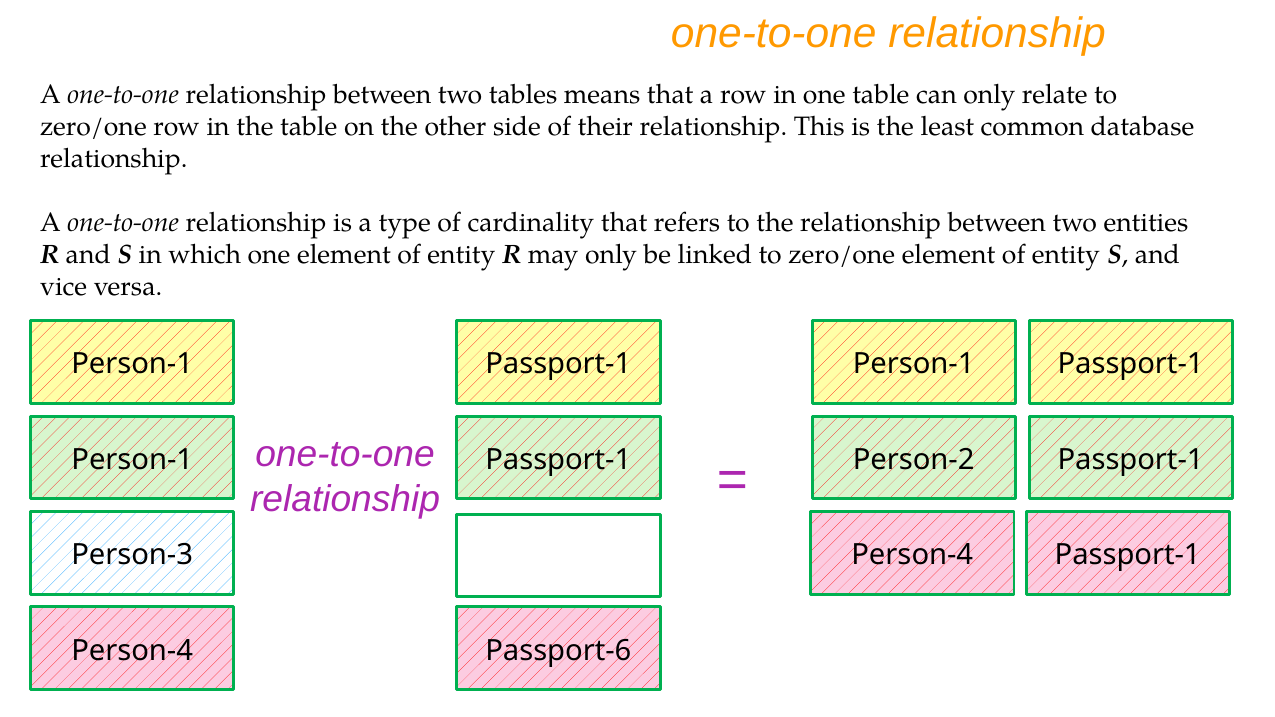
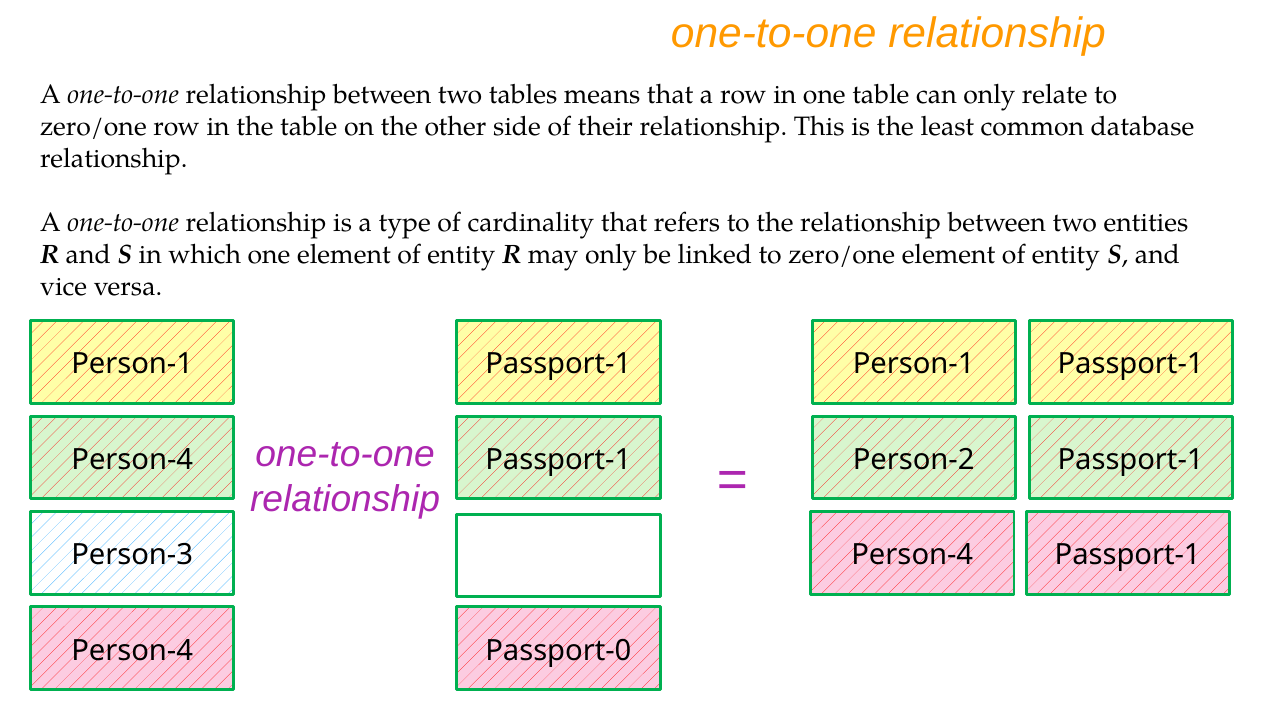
Person-1 at (132, 460): Person-1 -> Person-4
Passport-6: Passport-6 -> Passport-0
